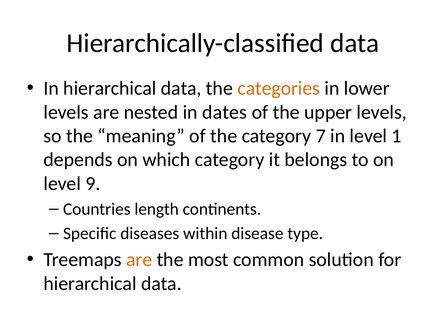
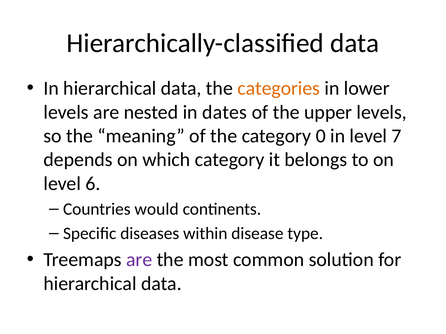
7: 7 -> 0
1: 1 -> 7
9: 9 -> 6
length: length -> would
are at (139, 260) colour: orange -> purple
